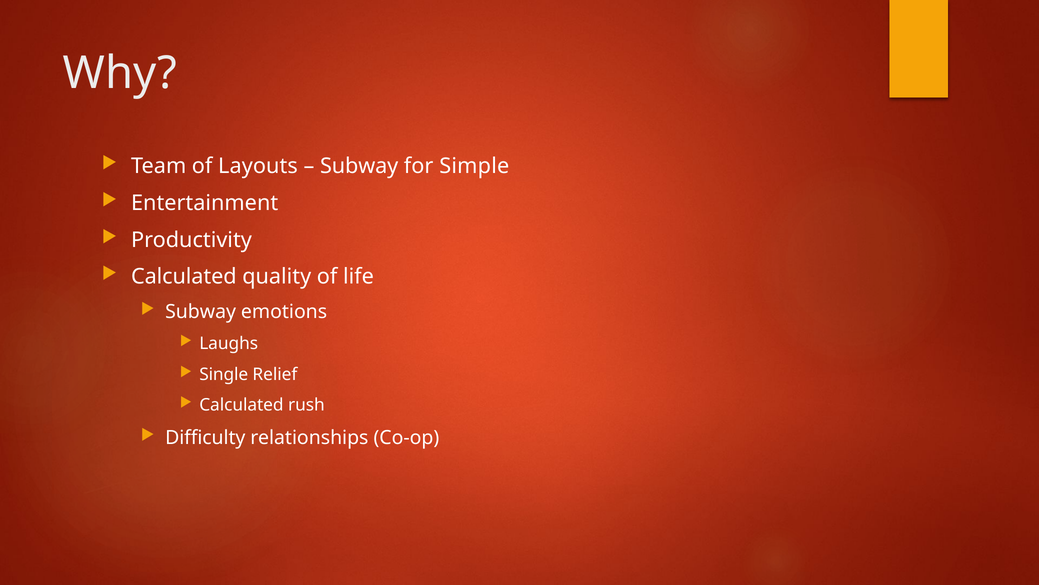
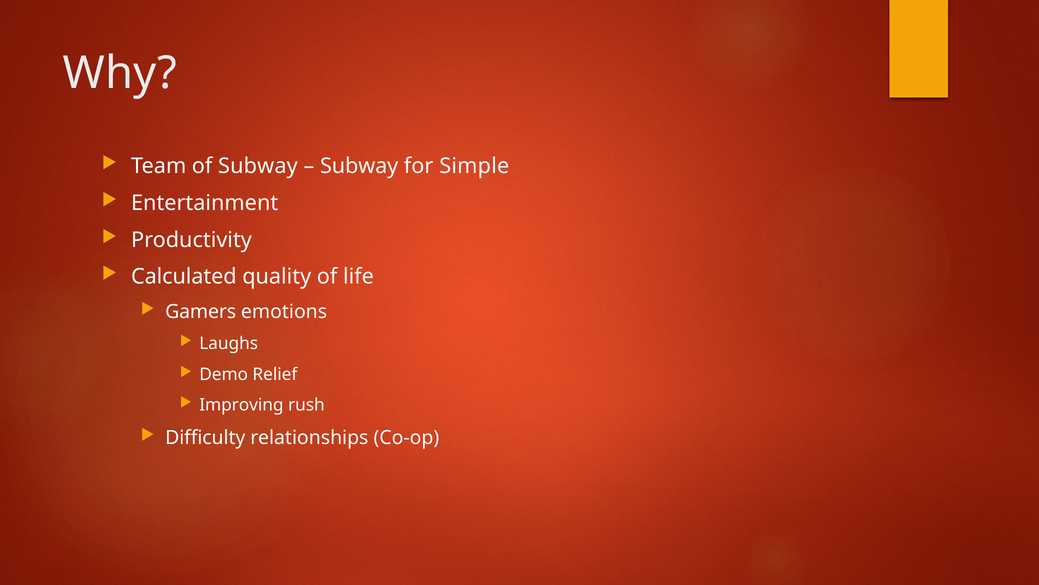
of Layouts: Layouts -> Subway
Subway at (201, 312): Subway -> Gamers
Single: Single -> Demo
Calculated at (241, 405): Calculated -> Improving
